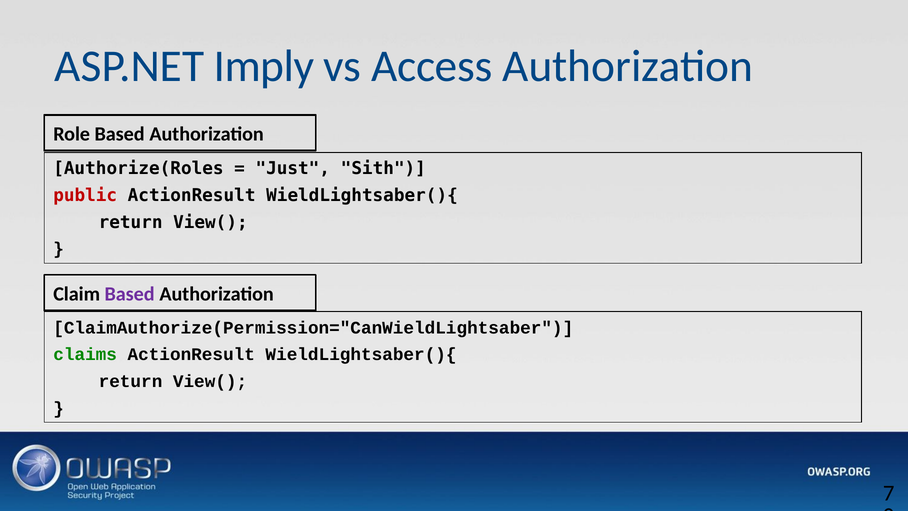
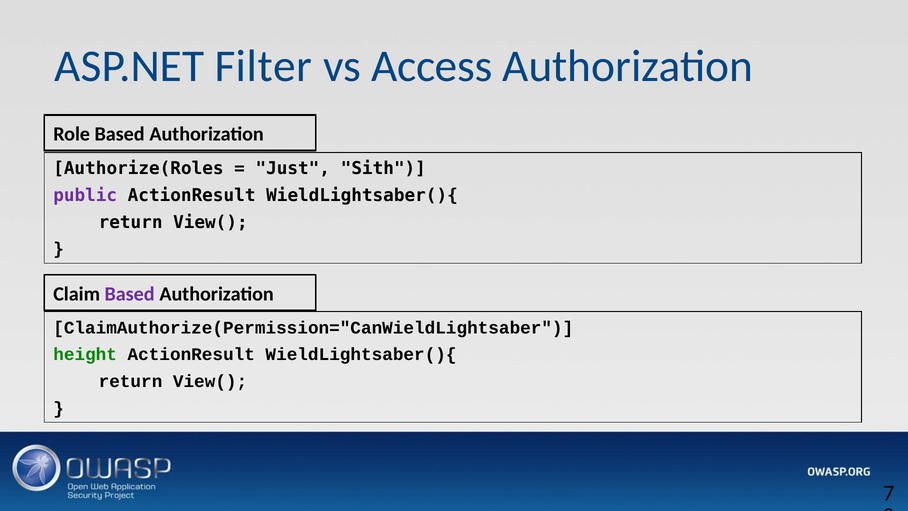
Imply: Imply -> Filter
public colour: red -> purple
claims: claims -> height
